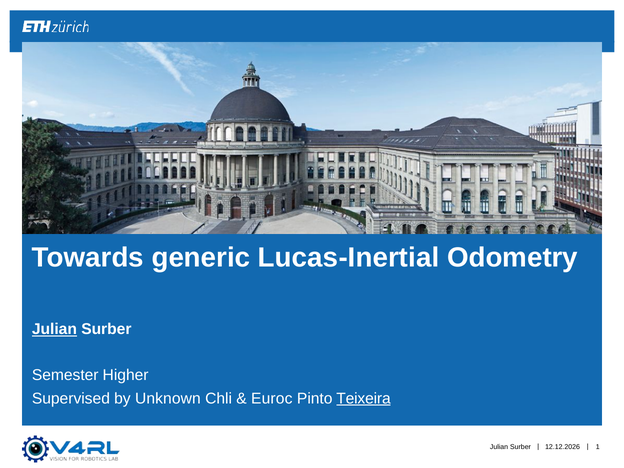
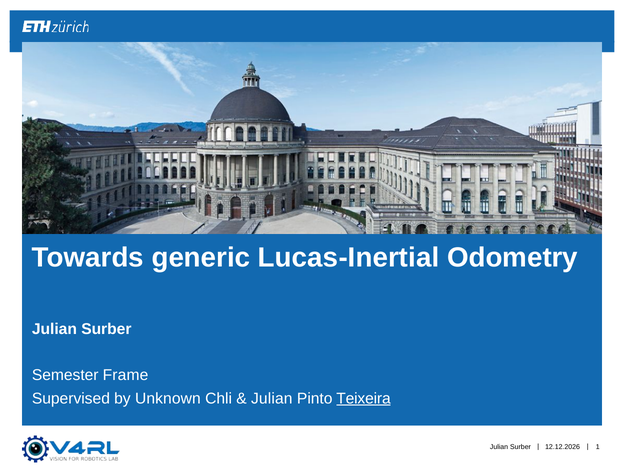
Julian at (54, 329) underline: present -> none
Higher: Higher -> Frame
Euroc at (272, 398): Euroc -> Julian
